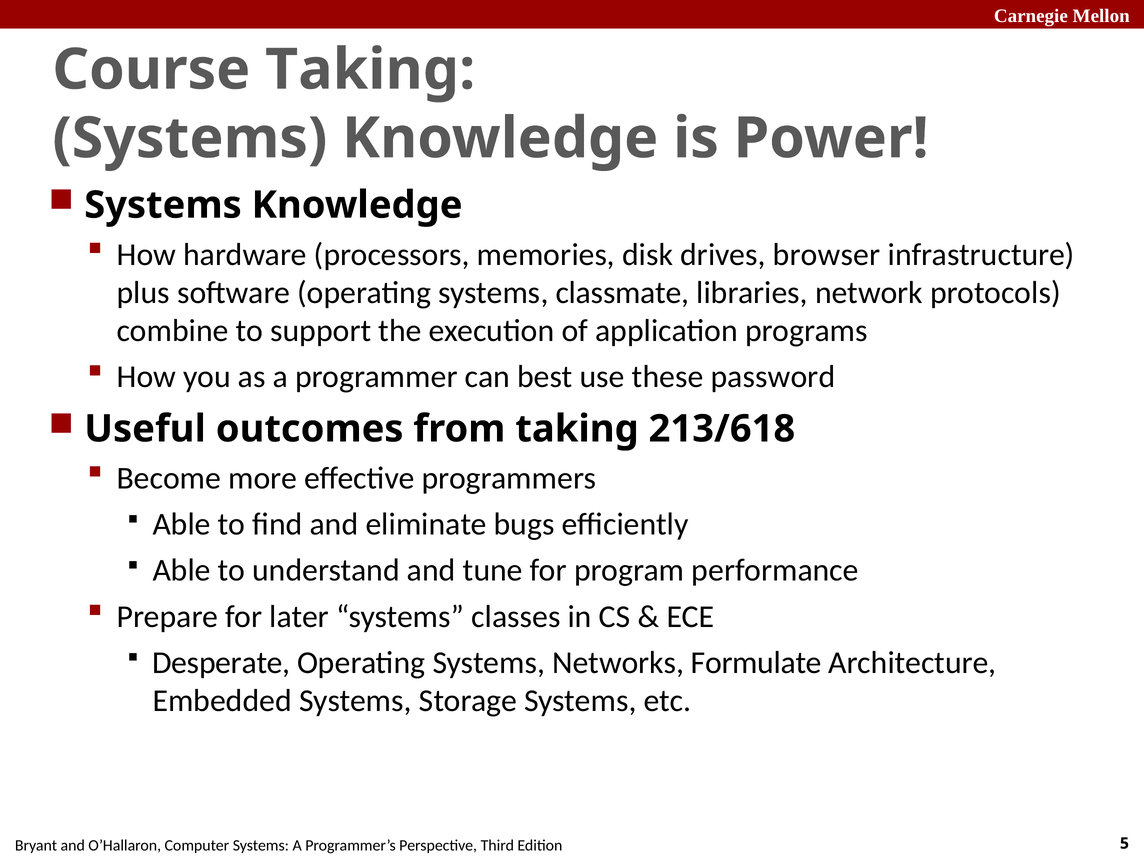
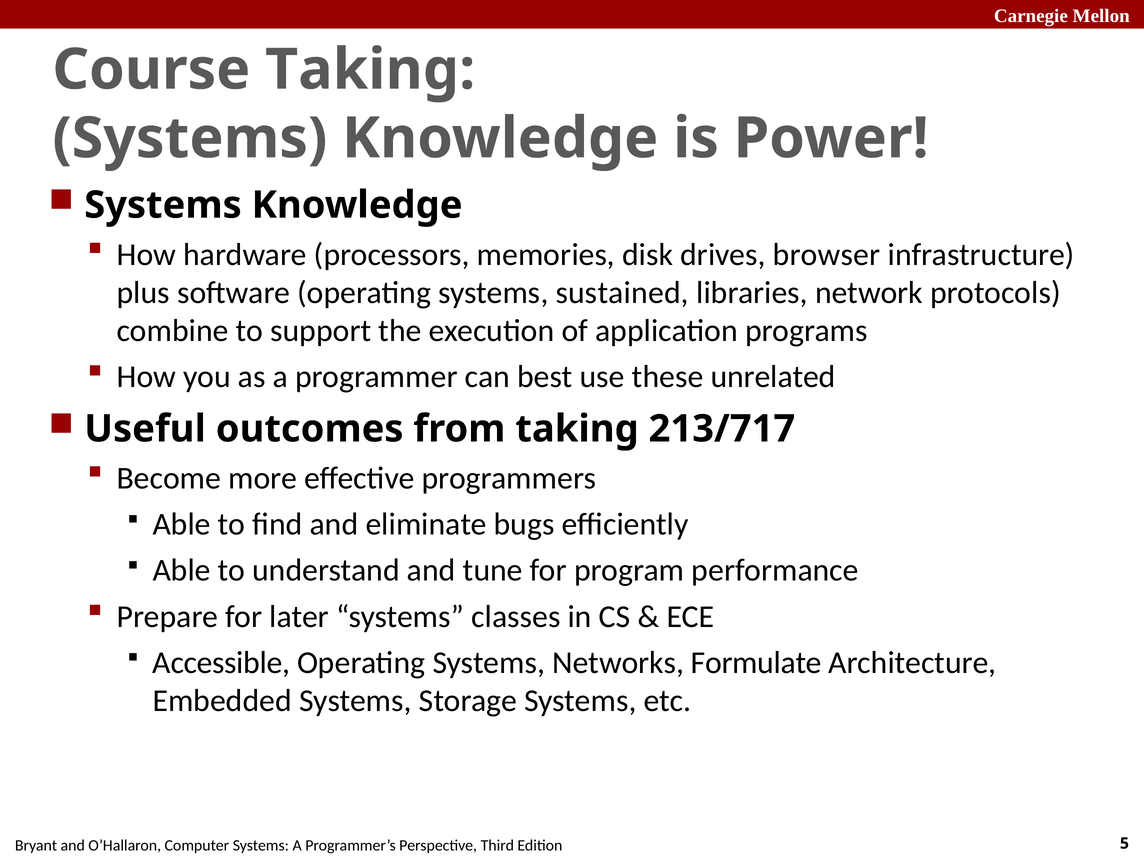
classmate: classmate -> sustained
password: password -> unrelated
213/618: 213/618 -> 213/717
Desperate: Desperate -> Accessible
